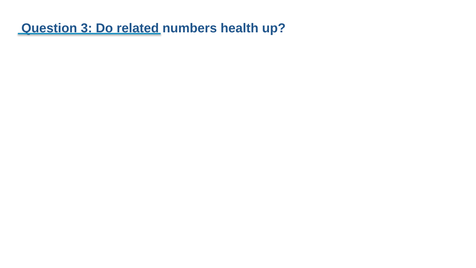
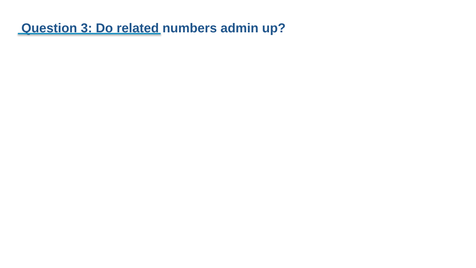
health: health -> admin
